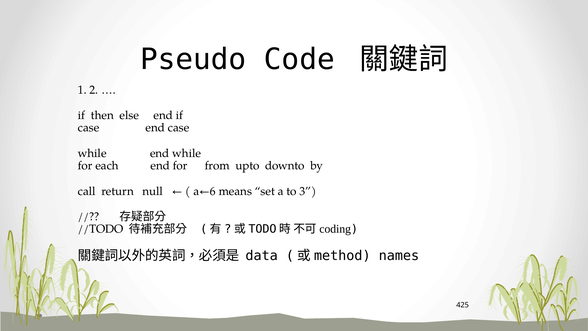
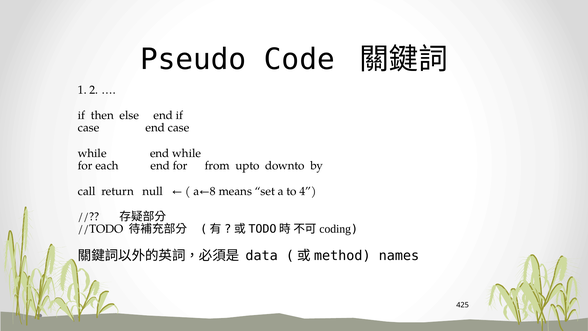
a←6: a←6 -> a←8
3: 3 -> 4
